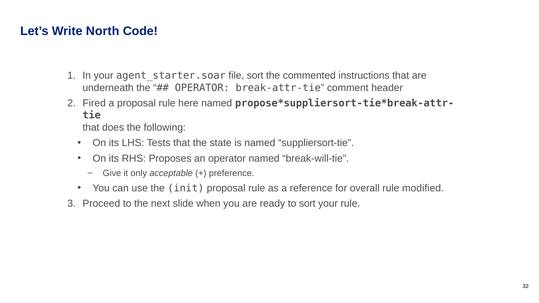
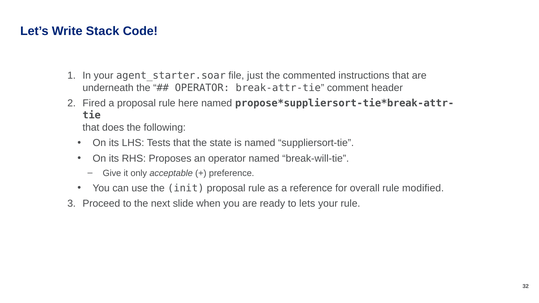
North: North -> Stack
file sort: sort -> just
to sort: sort -> lets
